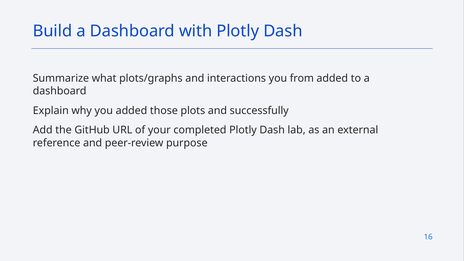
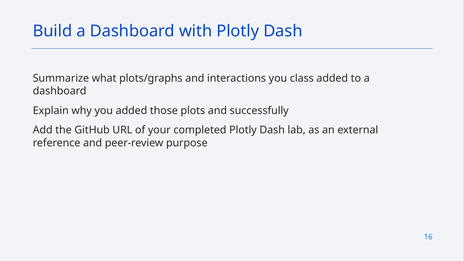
from: from -> class
